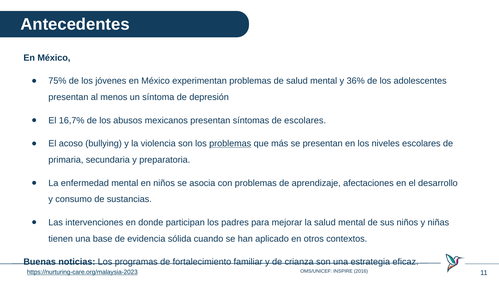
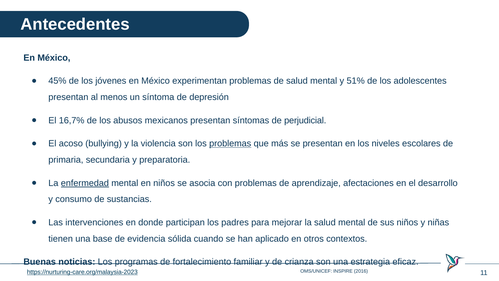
75%: 75% -> 45%
36%: 36% -> 51%
de escolares: escolares -> perjudicial
enfermedad underline: none -> present
